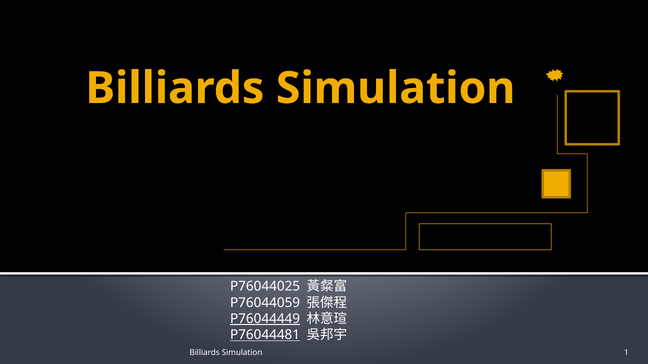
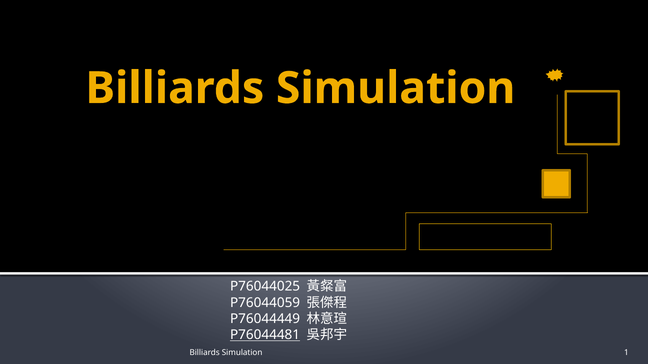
P76044449 underline: present -> none
